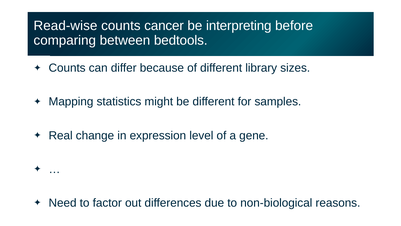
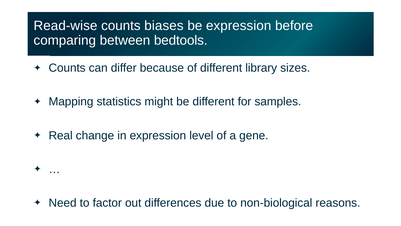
cancer: cancer -> biases
be interpreting: interpreting -> expression
